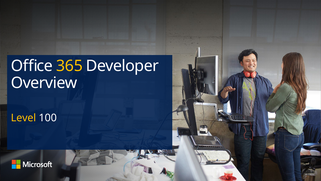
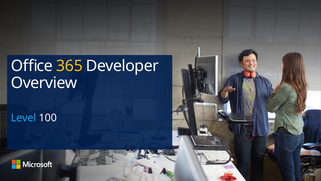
Level colour: yellow -> light blue
